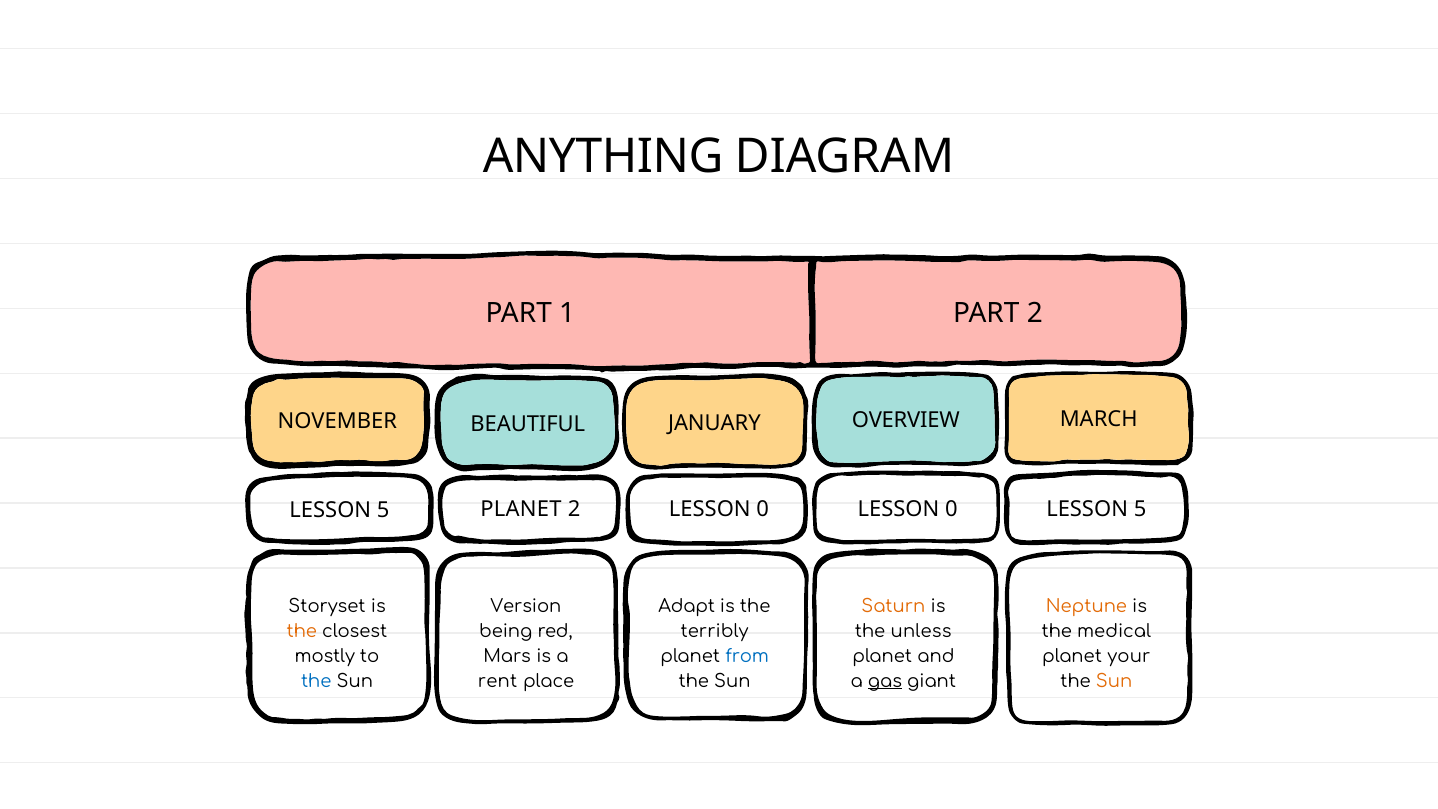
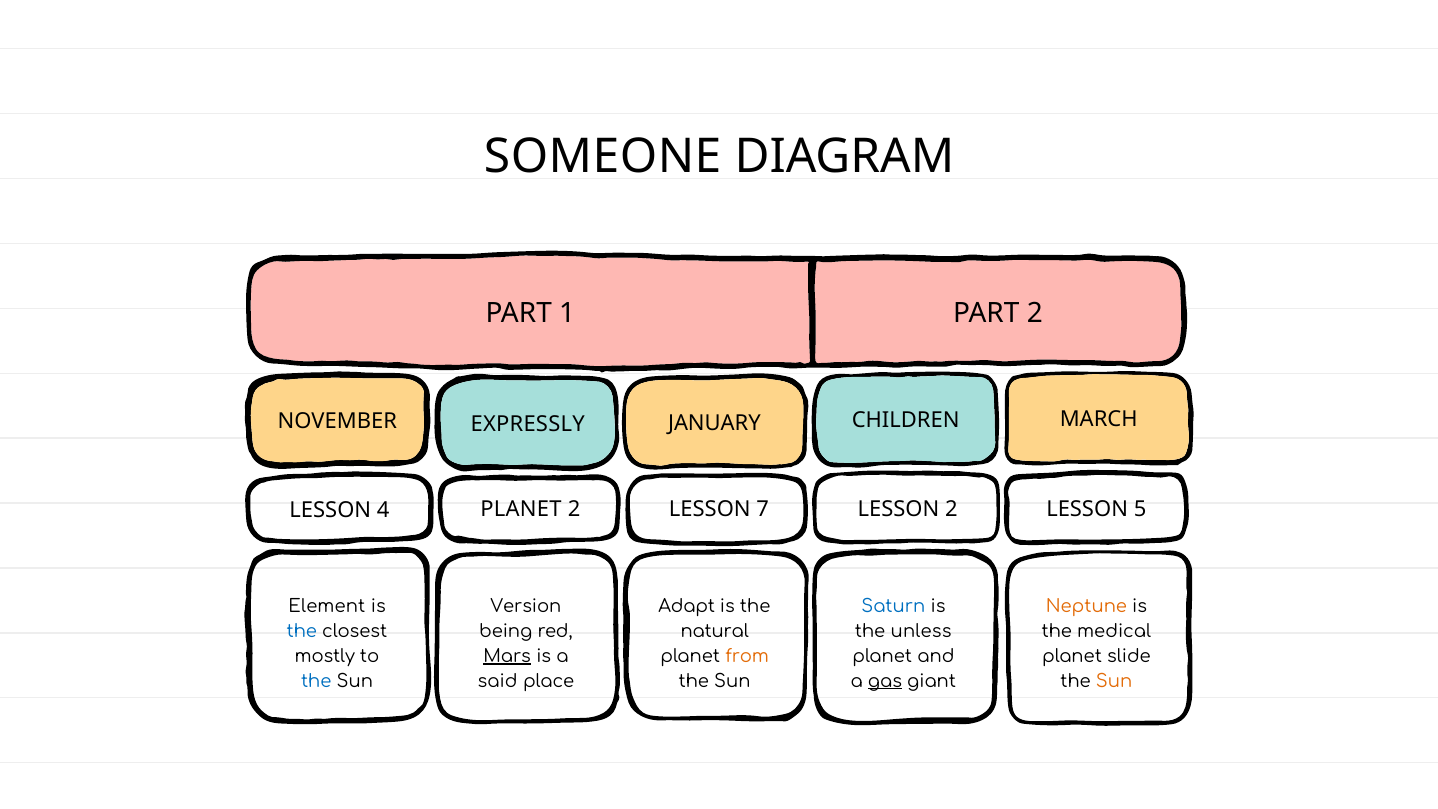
ANYTHING: ANYTHING -> SOMEONE
OVERVIEW: OVERVIEW -> CHILDREN
BEAUTIFUL: BEAUTIFUL -> EXPRESSLY
2 LESSON 0: 0 -> 7
0 at (951, 509): 0 -> 2
5 at (383, 510): 5 -> 4
Storyset: Storyset -> Element
Saturn colour: orange -> blue
the at (302, 631) colour: orange -> blue
terribly: terribly -> natural
Mars underline: none -> present
from colour: blue -> orange
your: your -> slide
rent: rent -> said
